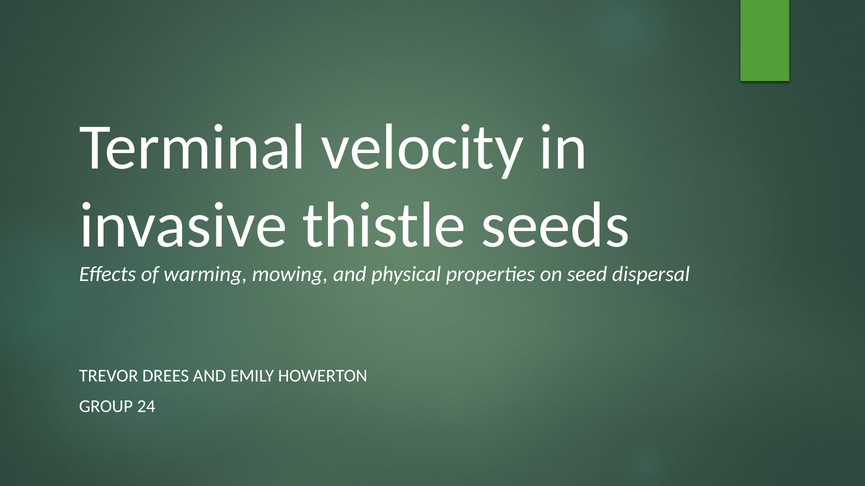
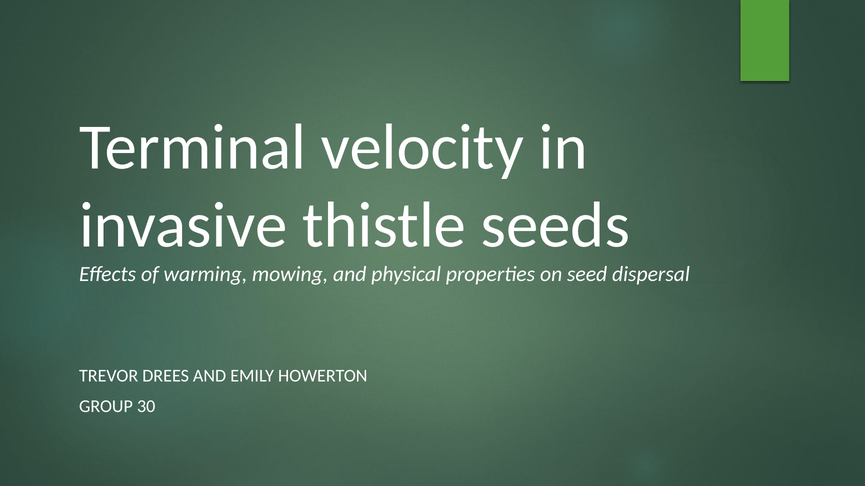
24: 24 -> 30
